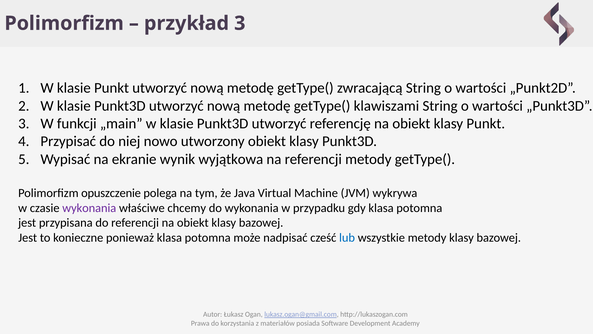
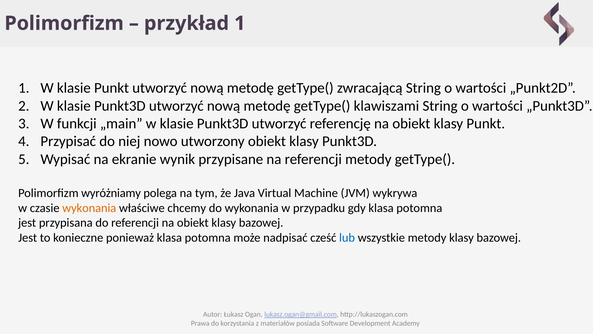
przykład 3: 3 -> 1
wyjątkowa: wyjątkowa -> przypisane
opuszczenie: opuszczenie -> wyróżniamy
wykonania at (89, 208) colour: purple -> orange
